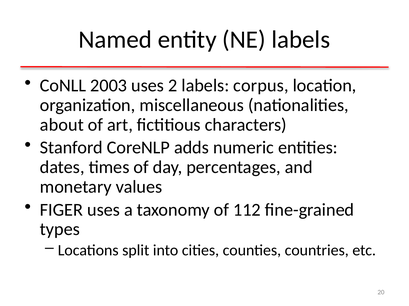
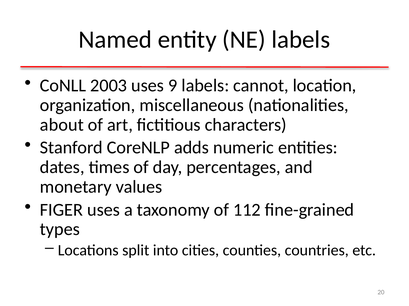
2: 2 -> 9
corpus: corpus -> cannot
